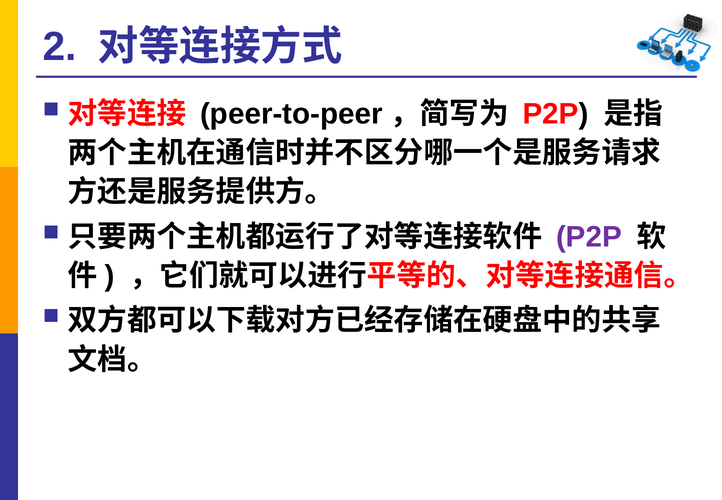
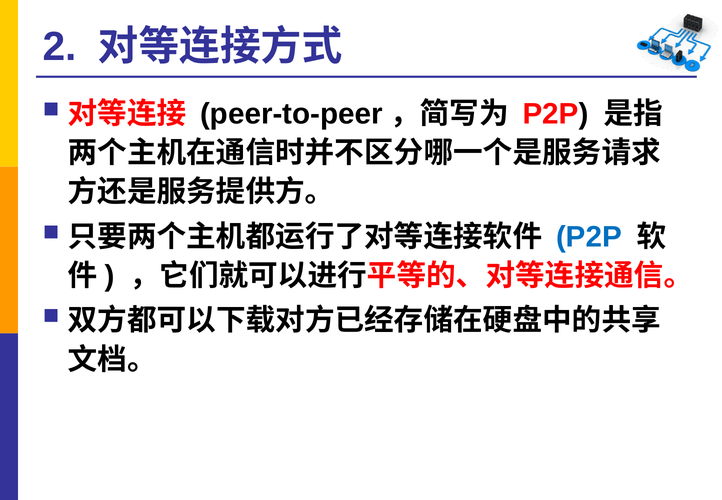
P2P at (589, 237) colour: purple -> blue
